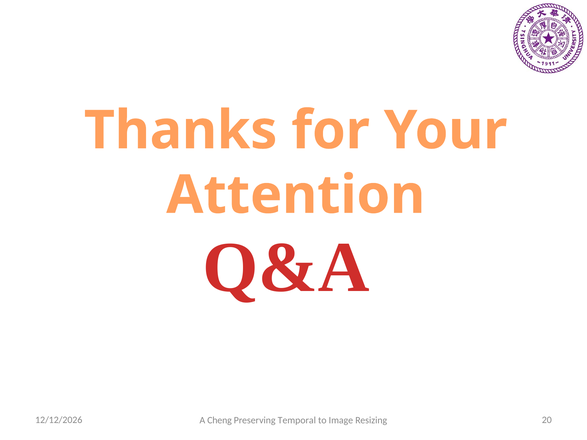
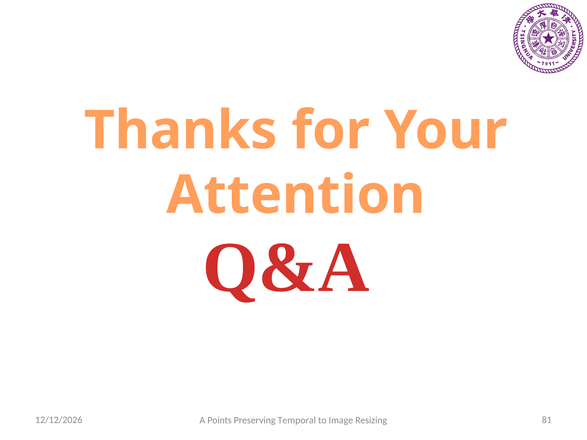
Cheng: Cheng -> Points
20: 20 -> 81
